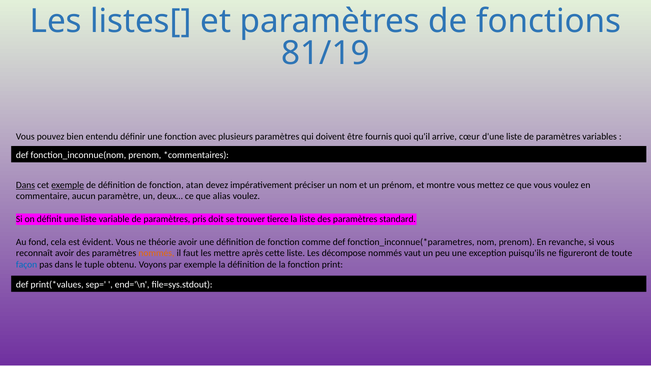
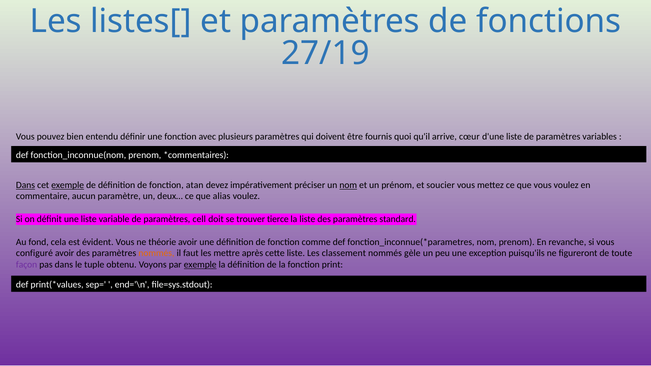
81/19: 81/19 -> 27/19
nom at (348, 185) underline: none -> present
montre: montre -> soucier
pris: pris -> cell
reconnaît: reconnaît -> configuré
décompose: décompose -> classement
vaut: vaut -> gèle
façon colour: blue -> purple
exemple at (200, 265) underline: none -> present
